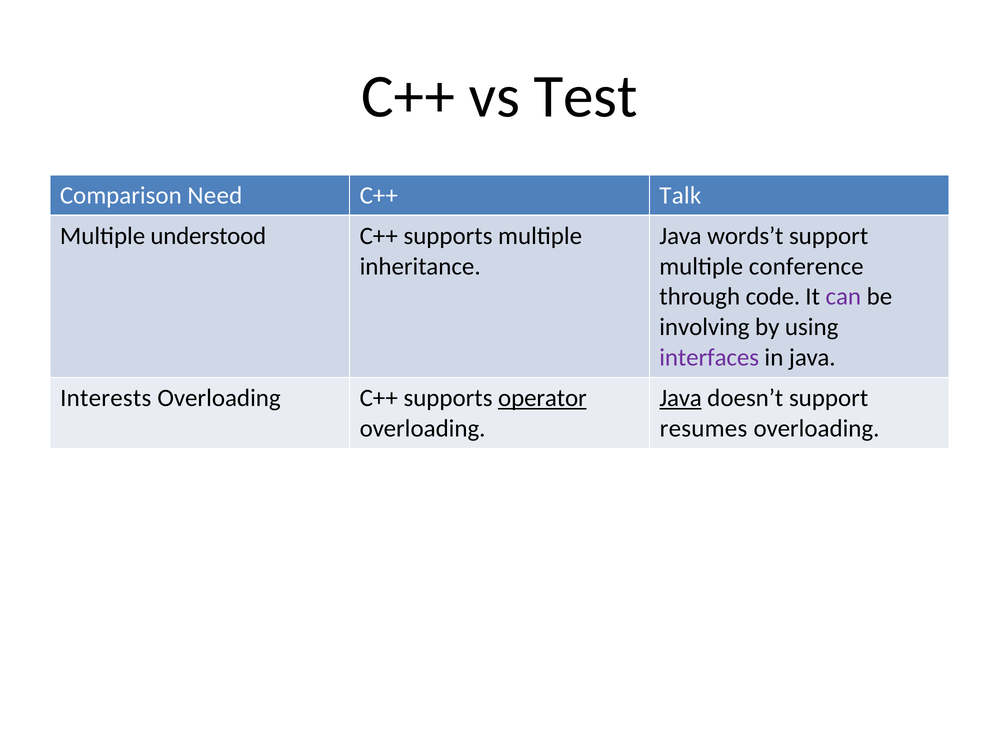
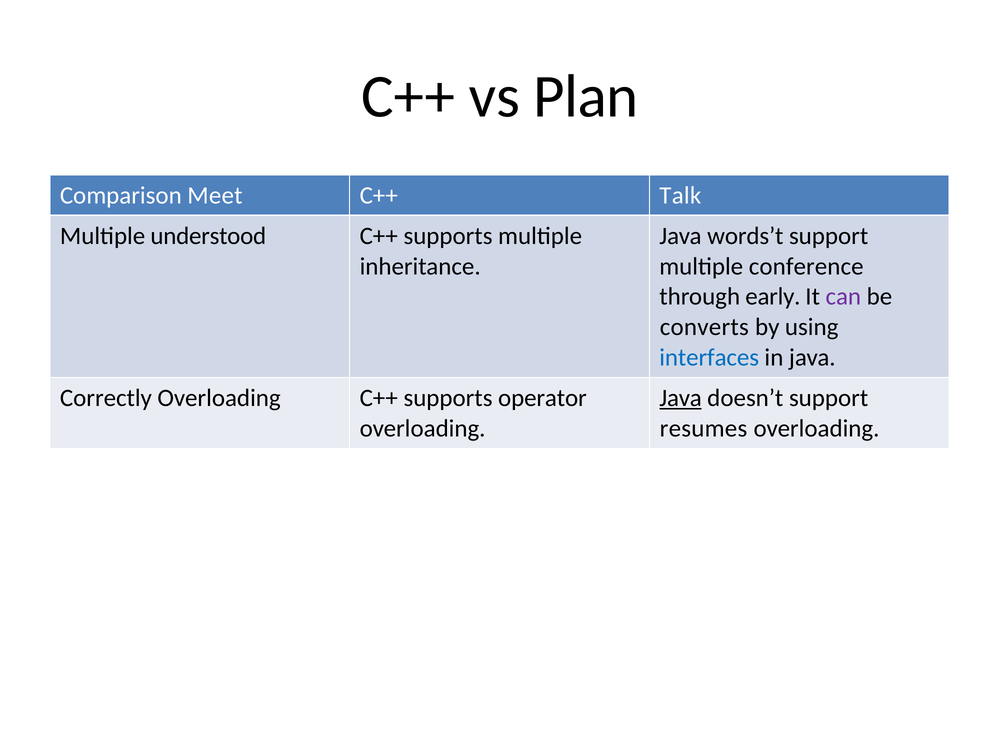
Test: Test -> Plan
Need: Need -> Meet
code: code -> early
involving: involving -> converts
interfaces colour: purple -> blue
Interests: Interests -> Correctly
operator underline: present -> none
